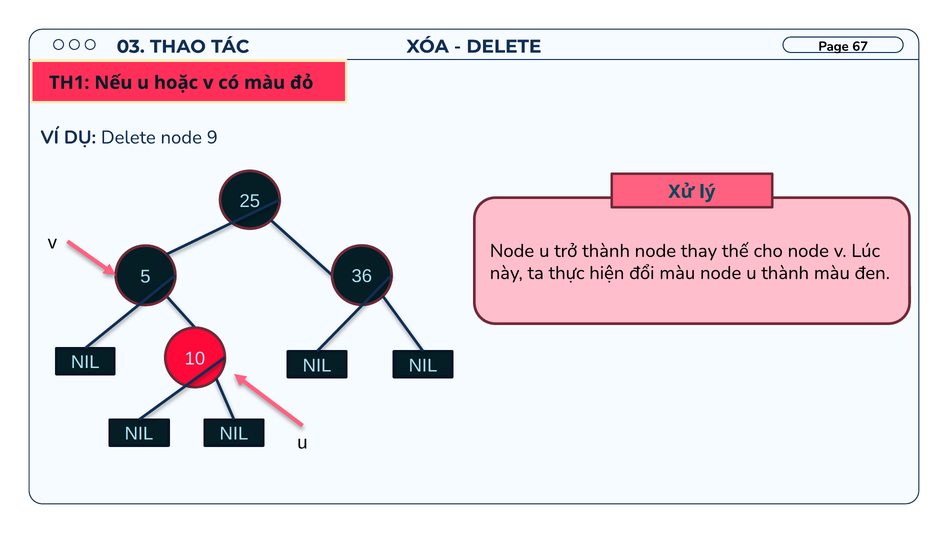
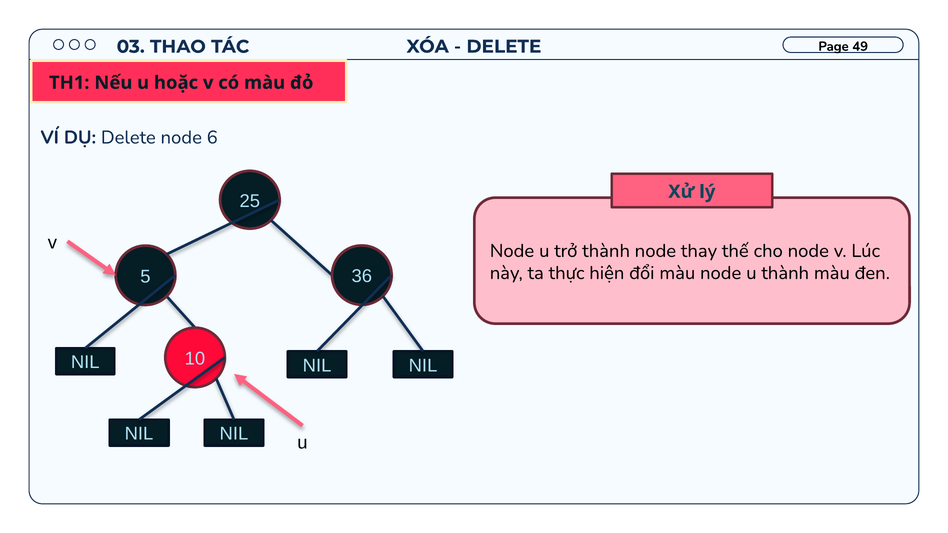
67: 67 -> 49
9: 9 -> 6
